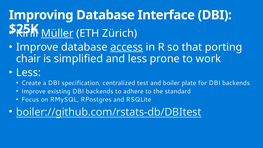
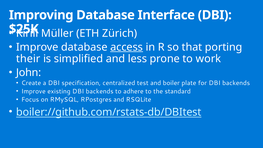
Müller underline: present -> none
chair: chair -> their
Less at (29, 72): Less -> John
